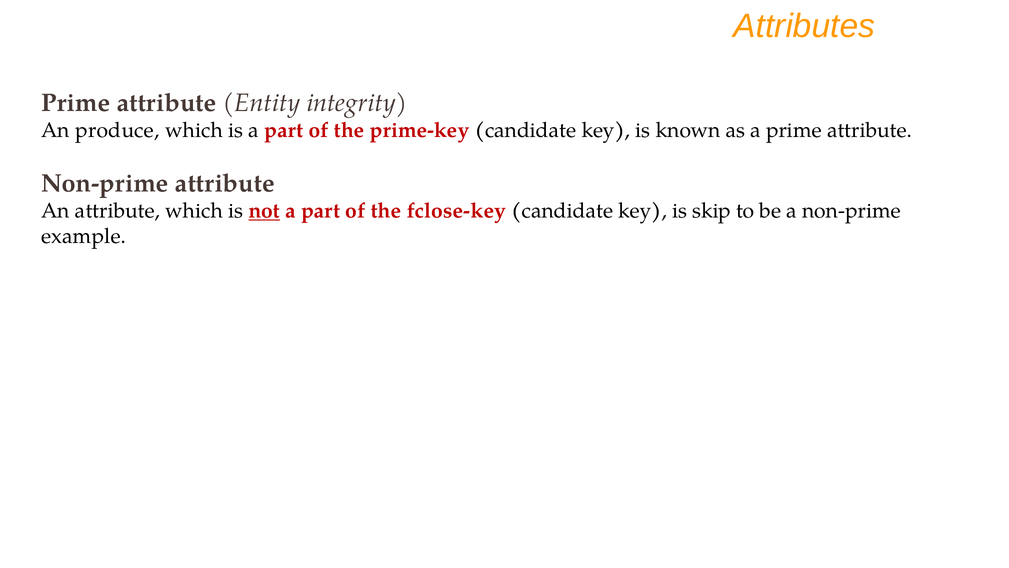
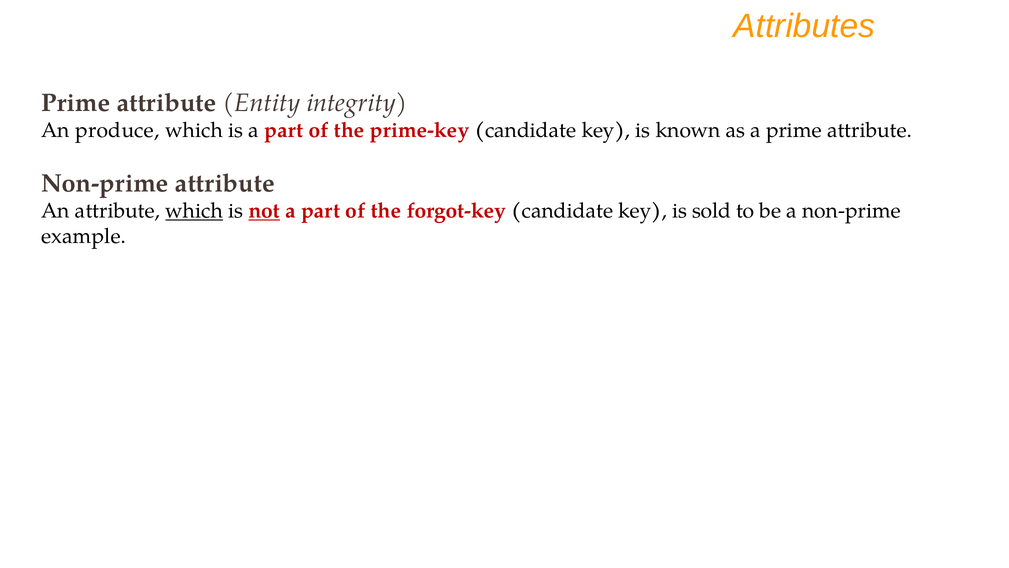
which at (194, 211) underline: none -> present
fclose-key: fclose-key -> forgot-key
skip: skip -> sold
